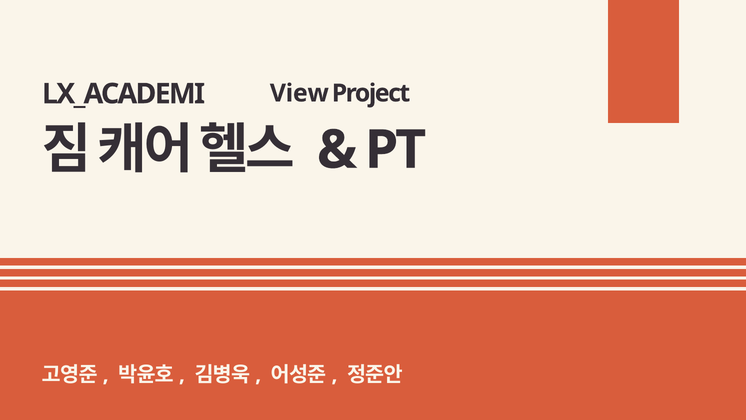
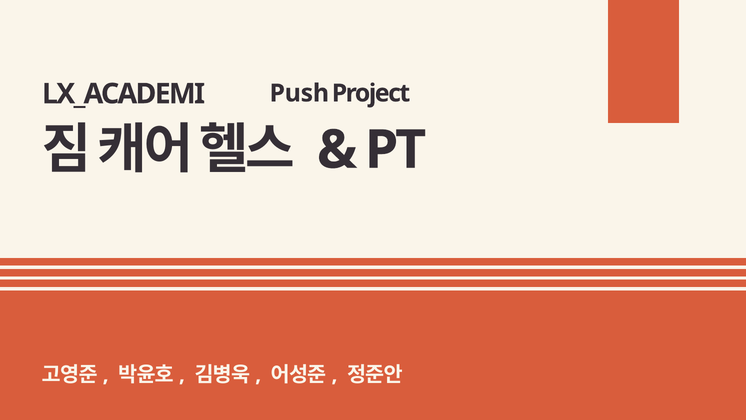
View: View -> Push
